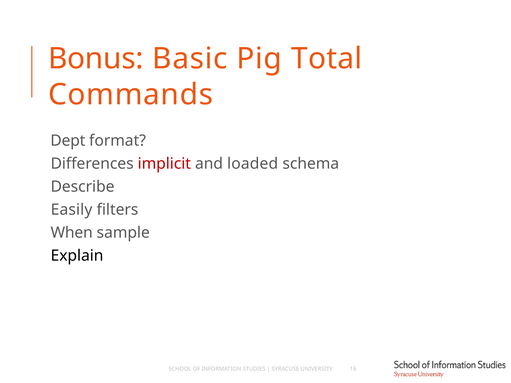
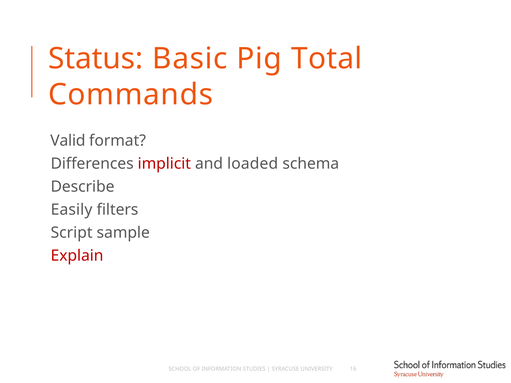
Bonus: Bonus -> Status
Dept: Dept -> Valid
When: When -> Script
Explain colour: black -> red
